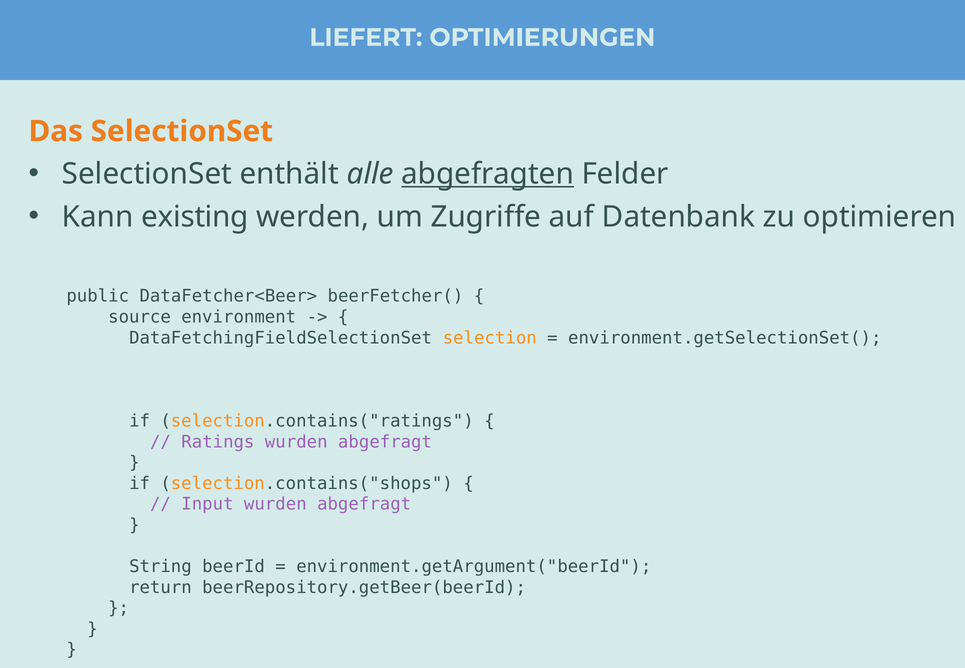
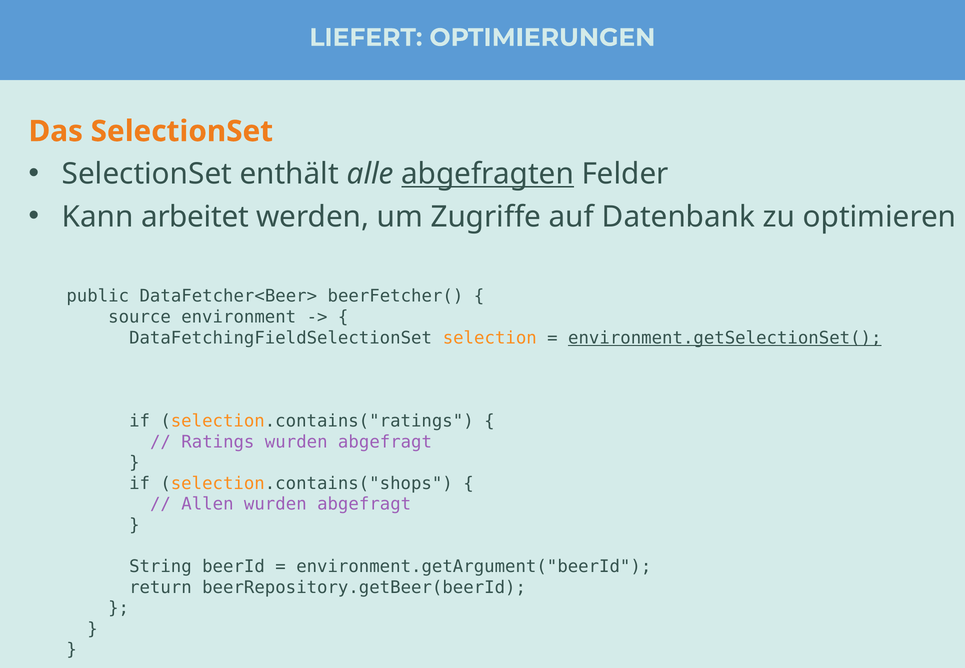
existing: existing -> arbeitet
environment.getSelectionSet( underline: none -> present
Input: Input -> Allen
